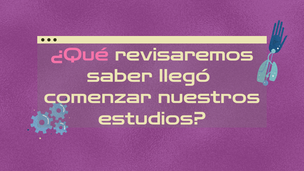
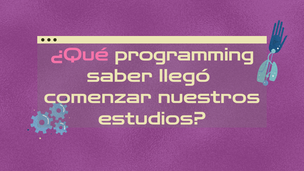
revisaremos: revisaremos -> programming
